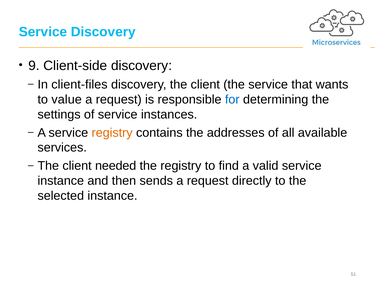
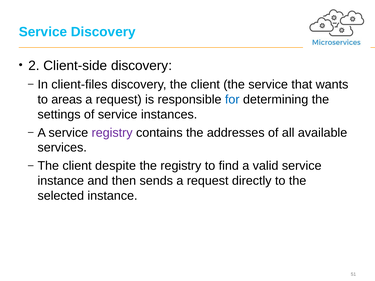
9: 9 -> 2
value: value -> areas
registry at (112, 133) colour: orange -> purple
needed: needed -> despite
